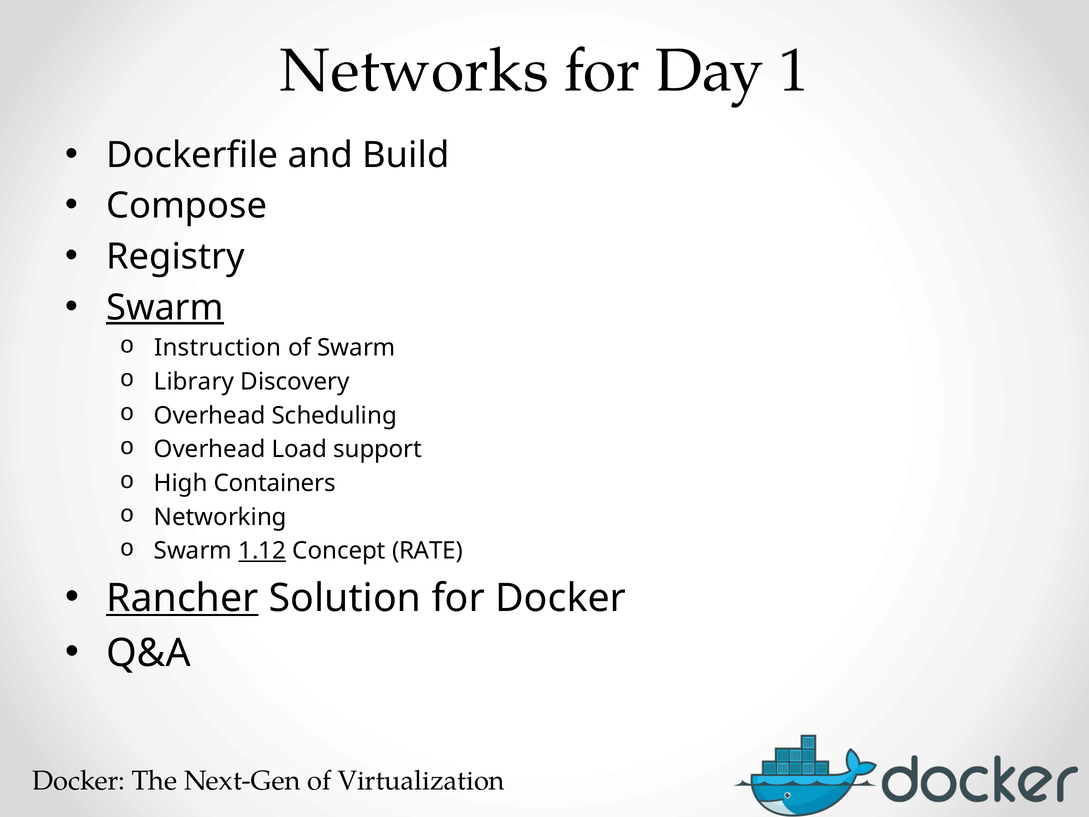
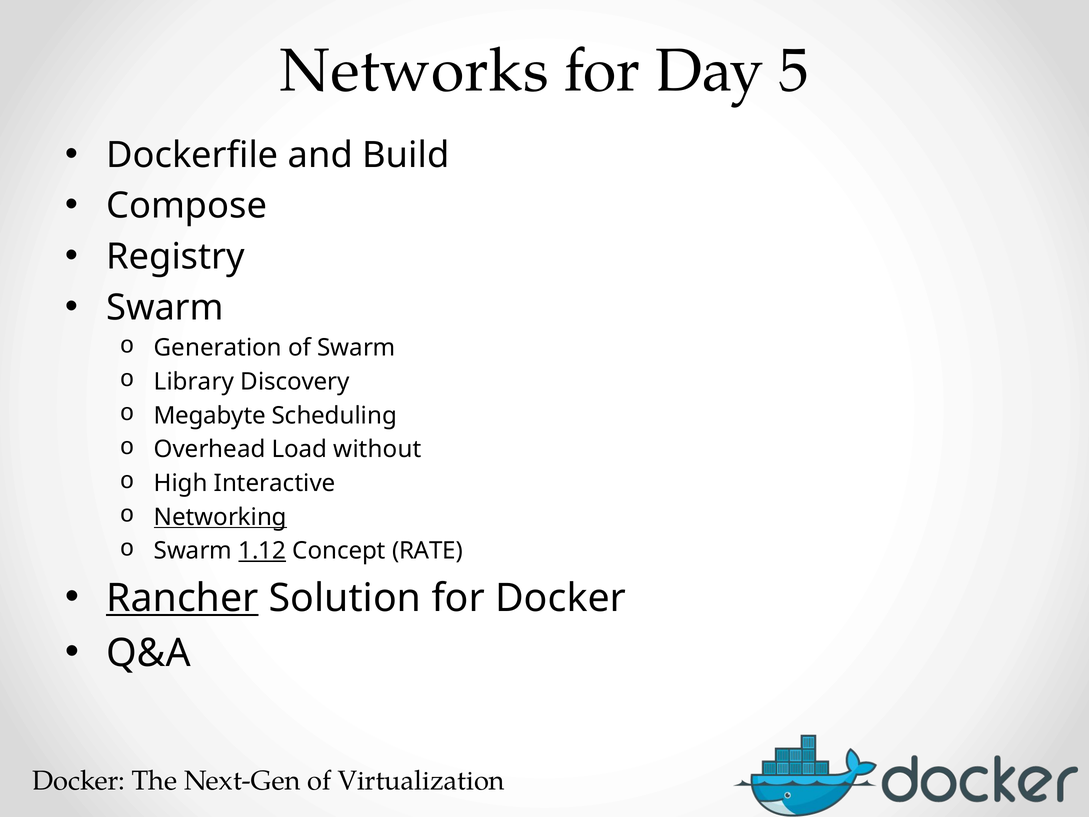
1: 1 -> 5
Swarm at (165, 308) underline: present -> none
Instruction: Instruction -> Generation
Overhead at (210, 415): Overhead -> Megabyte
support: support -> without
Containers: Containers -> Interactive
Networking underline: none -> present
